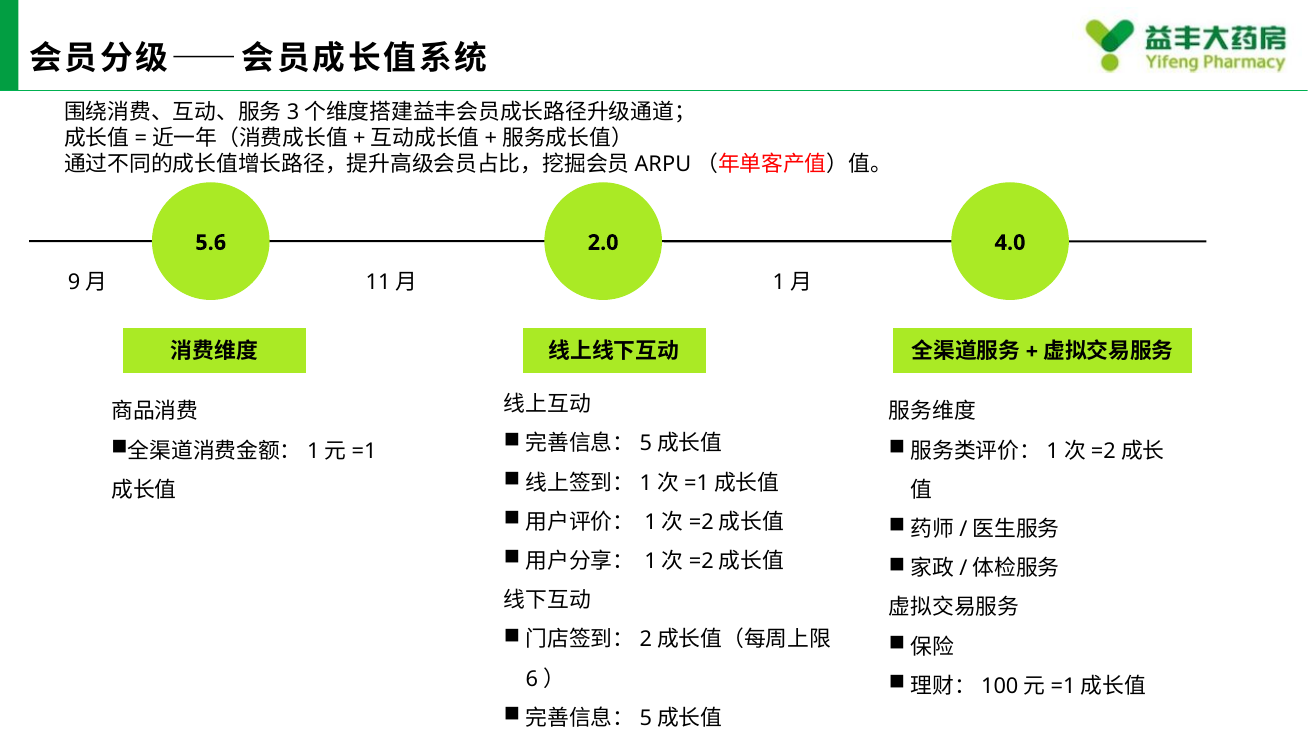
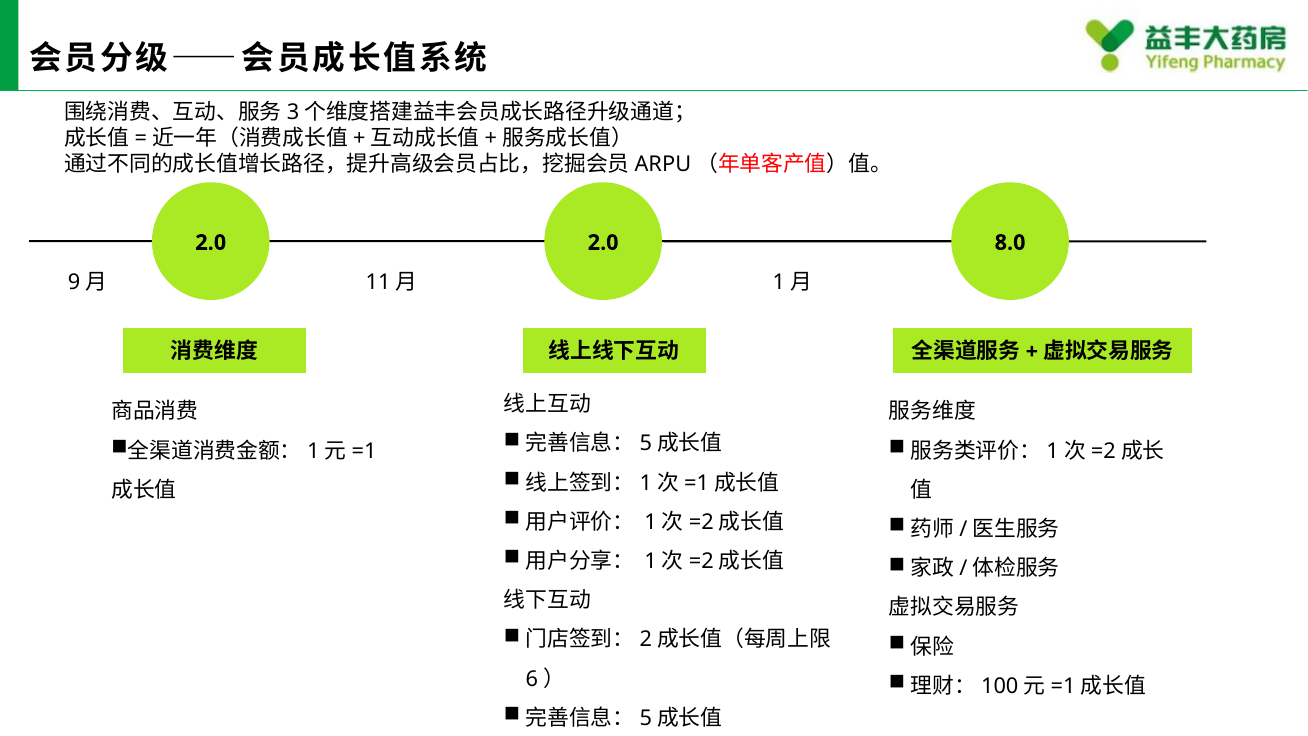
5.6 at (211, 243): 5.6 -> 2.0
4.0: 4.0 -> 8.0
